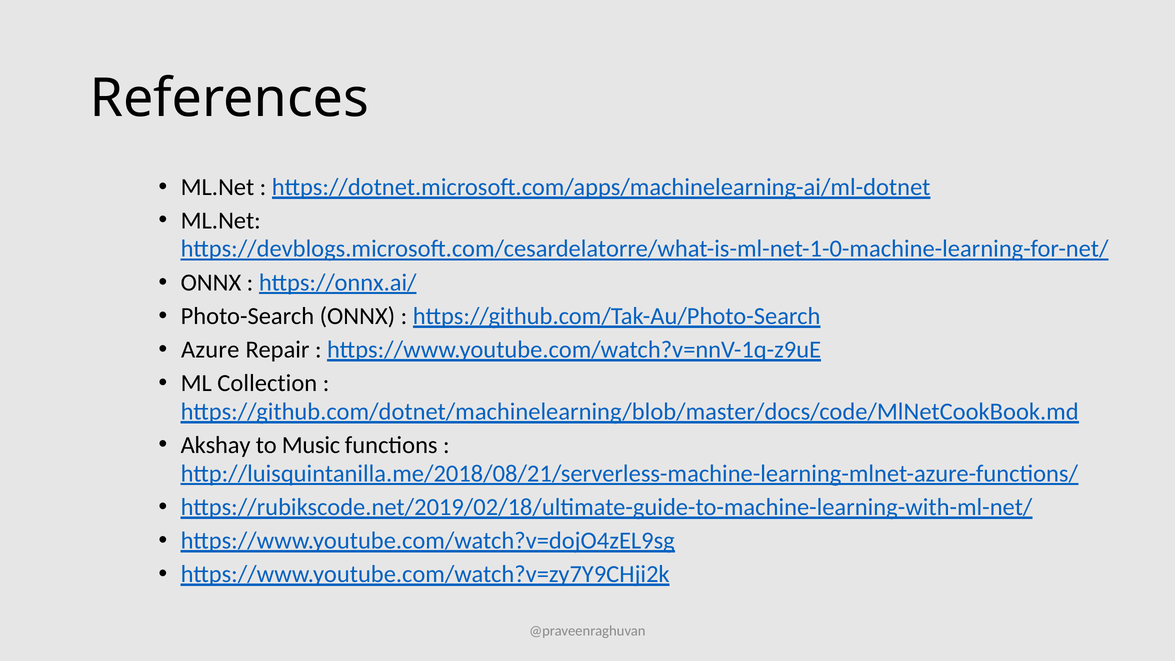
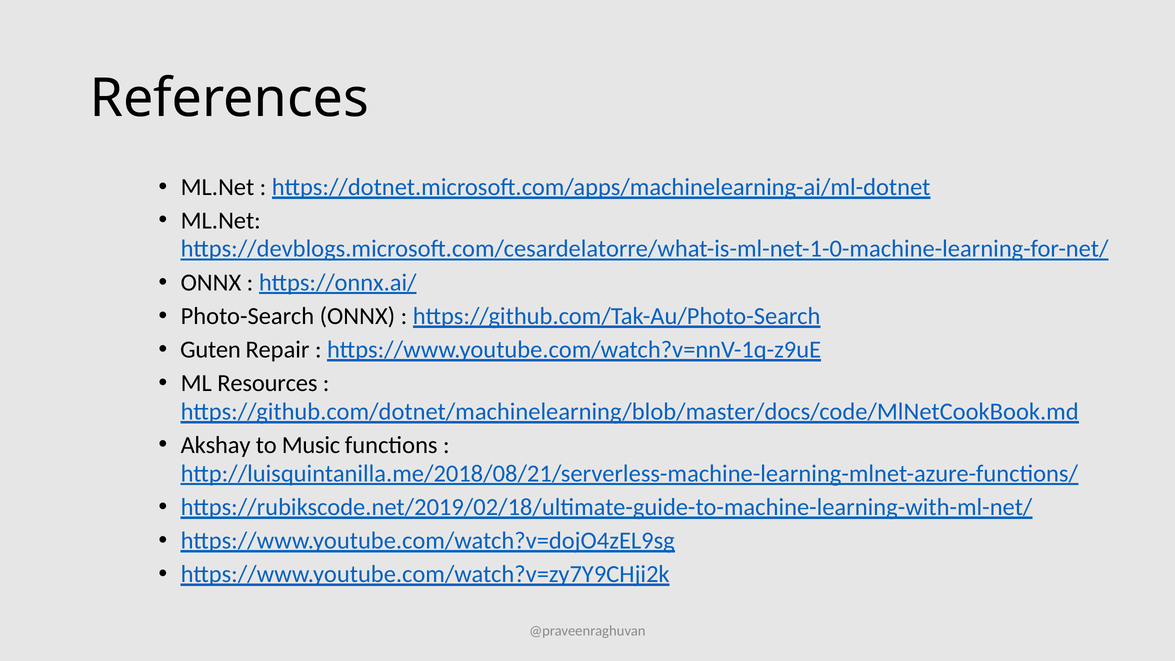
Azure: Azure -> Guten
Collection: Collection -> Resources
